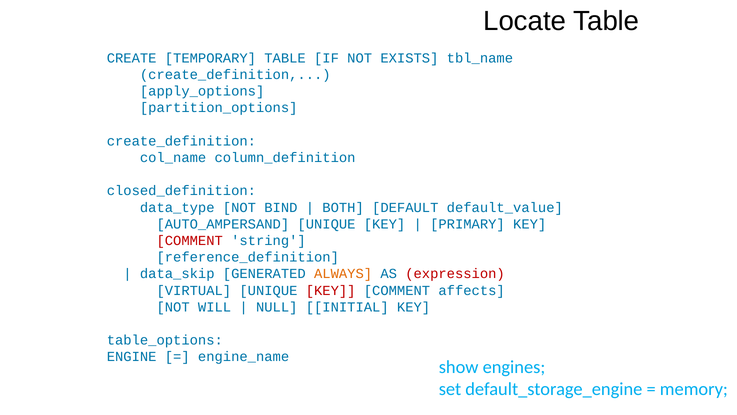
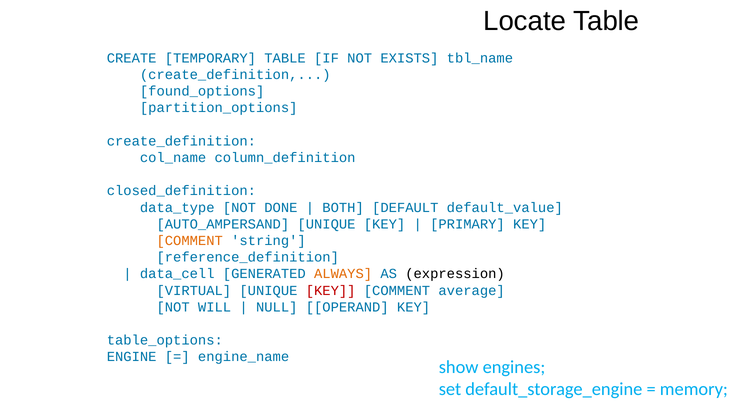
apply_options: apply_options -> found_options
BIND: BIND -> DONE
COMMENT at (190, 240) colour: red -> orange
data_skip: data_skip -> data_cell
expression colour: red -> black
affects: affects -> average
INITIAL: INITIAL -> OPERAND
